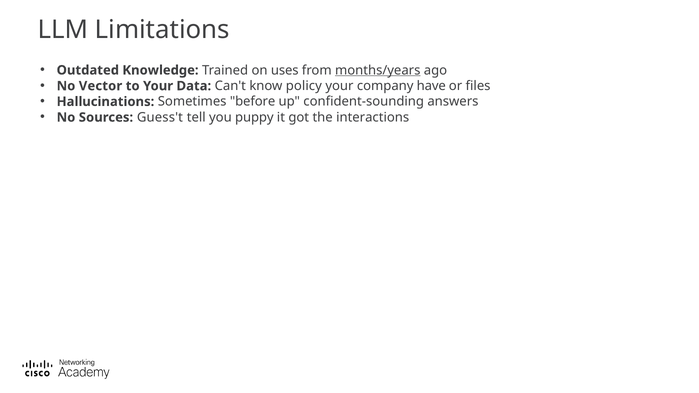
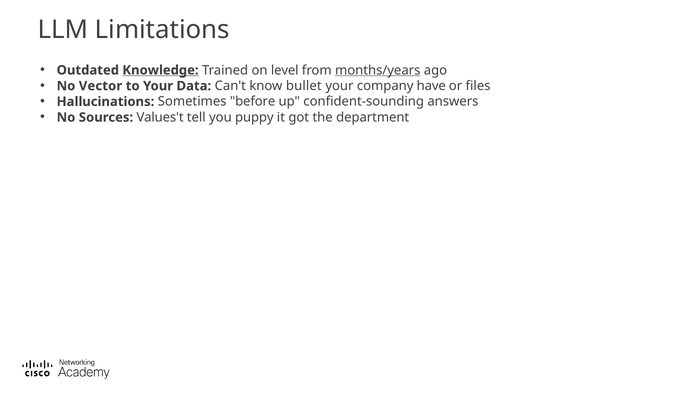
Knowledge underline: none -> present
uses: uses -> level
policy: policy -> bullet
Guess't: Guess't -> Values't
interactions: interactions -> department
